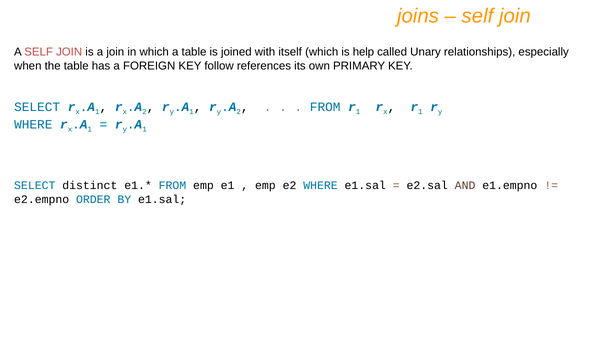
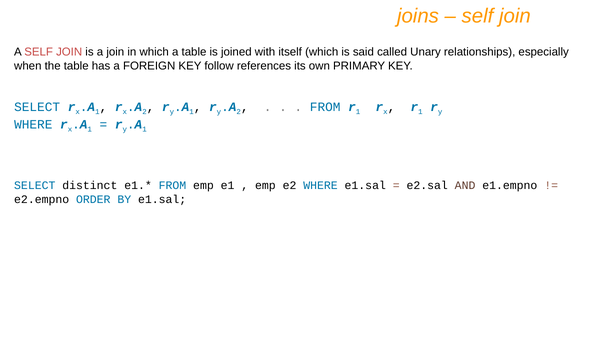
help: help -> said
